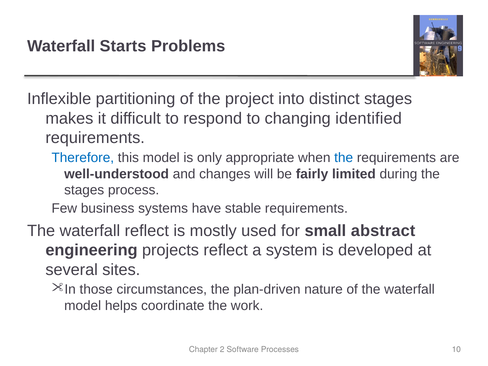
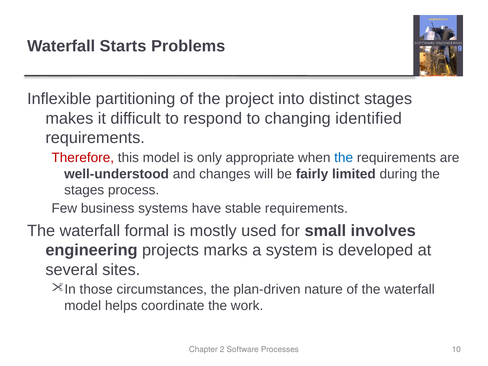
Therefore colour: blue -> red
waterfall reflect: reflect -> formal
abstract: abstract -> involves
projects reflect: reflect -> marks
